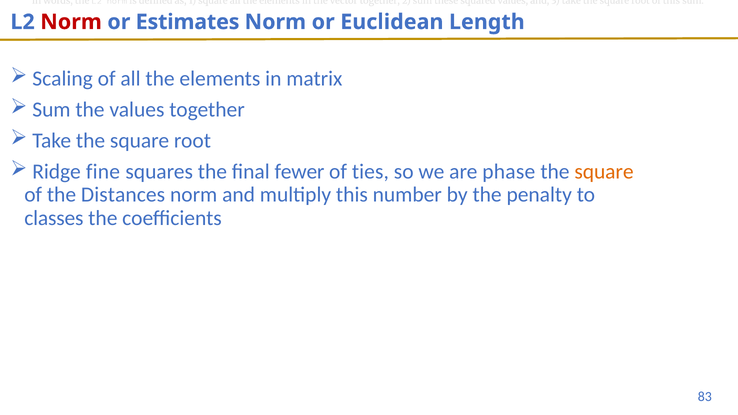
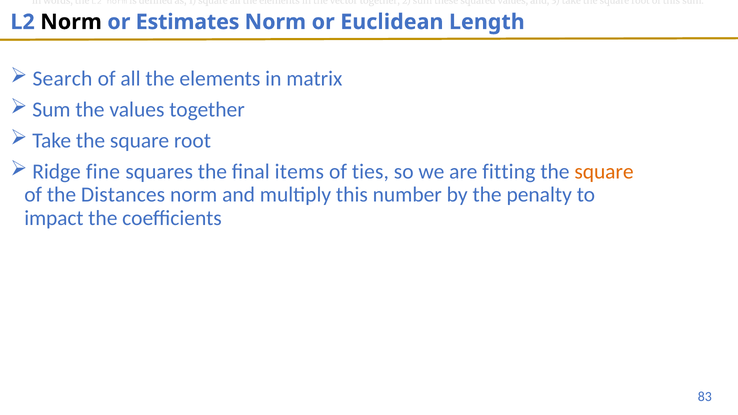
Norm at (71, 22) colour: red -> black
Scaling: Scaling -> Search
fewer: fewer -> items
phase: phase -> fitting
classes: classes -> impact
